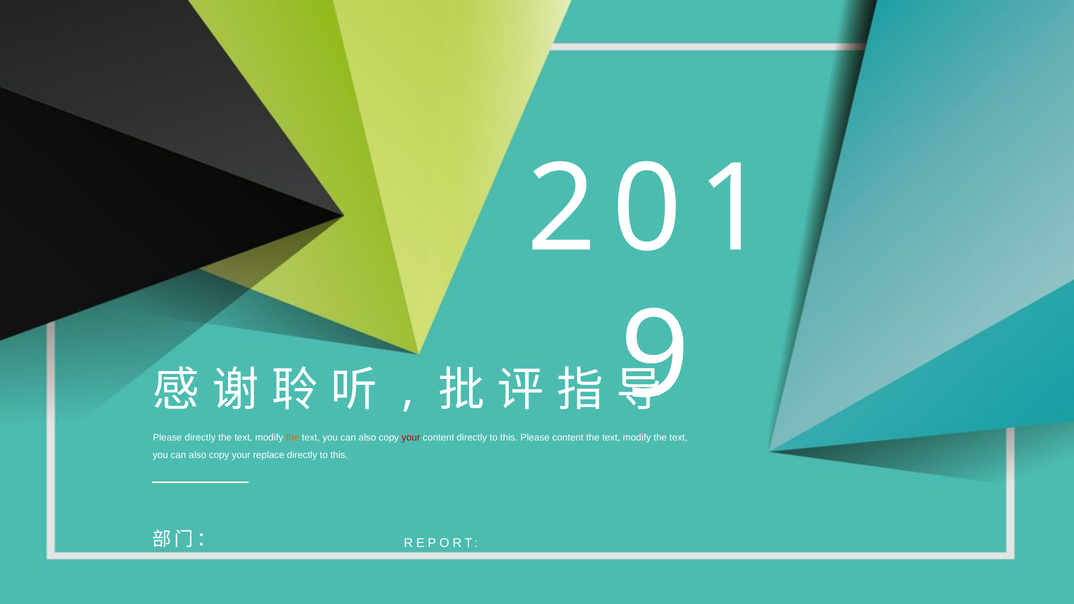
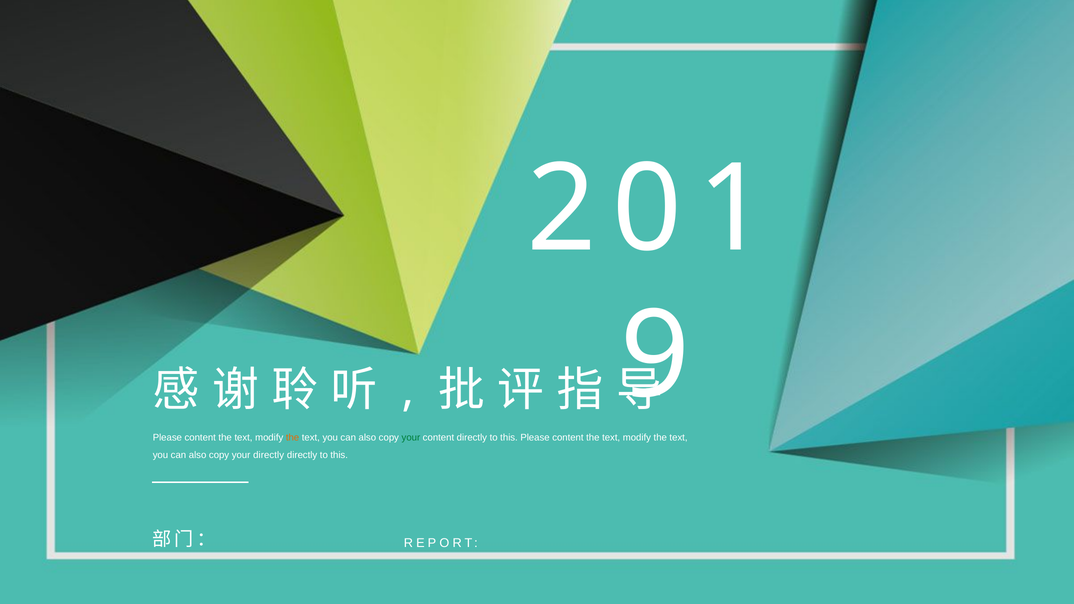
directly at (200, 438): directly -> content
your at (411, 438) colour: red -> green
your replace: replace -> directly
